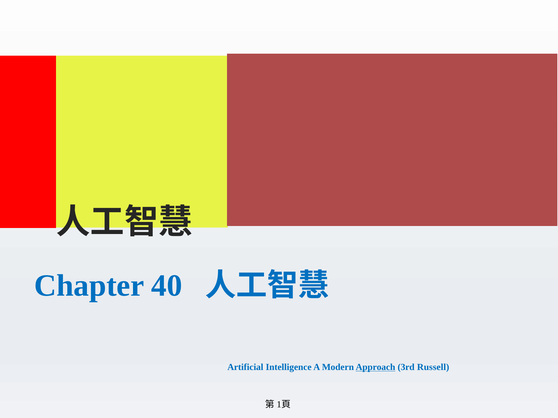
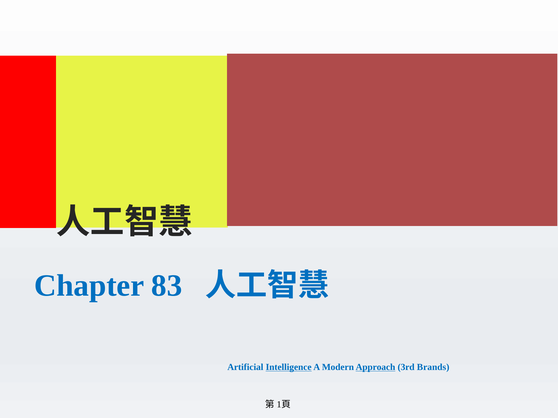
40: 40 -> 83
Intelligence underline: none -> present
Russell: Russell -> Brands
